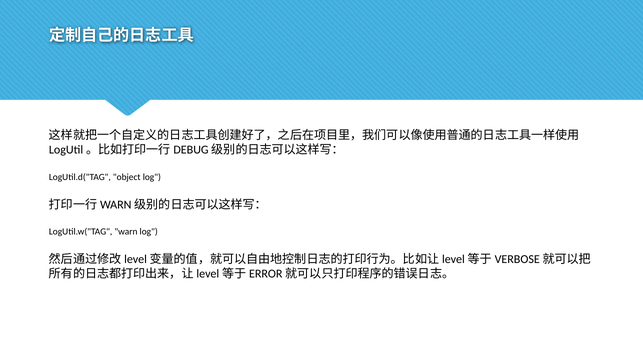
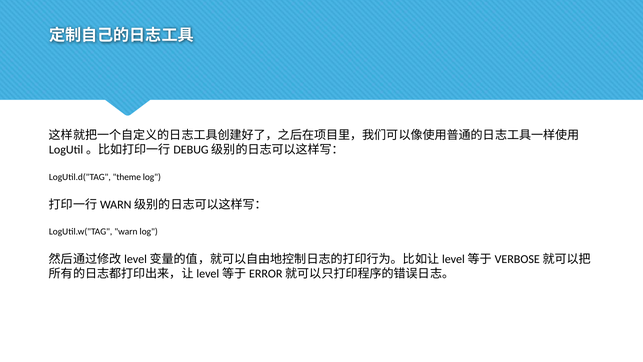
object: object -> theme
